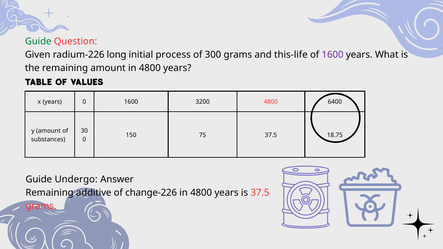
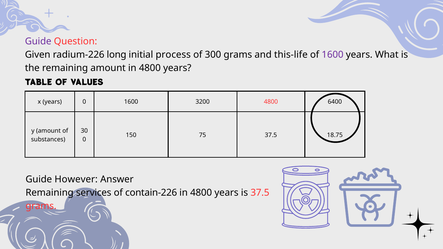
Guide at (38, 41) colour: green -> purple
Undergo: Undergo -> However
additive: additive -> services
change-226: change-226 -> contain-226
